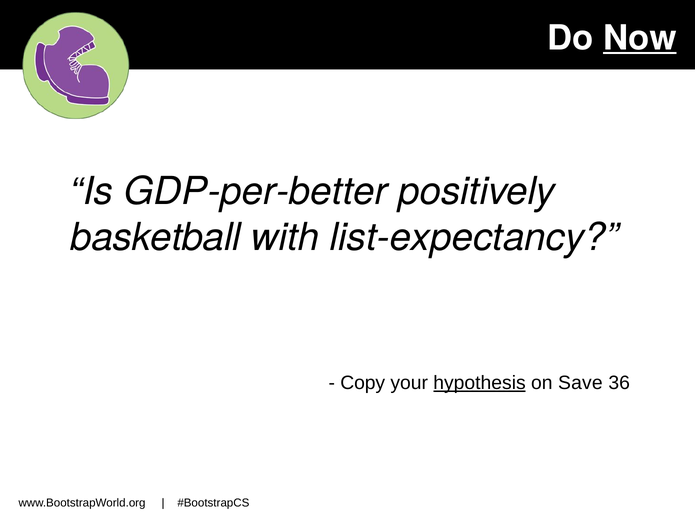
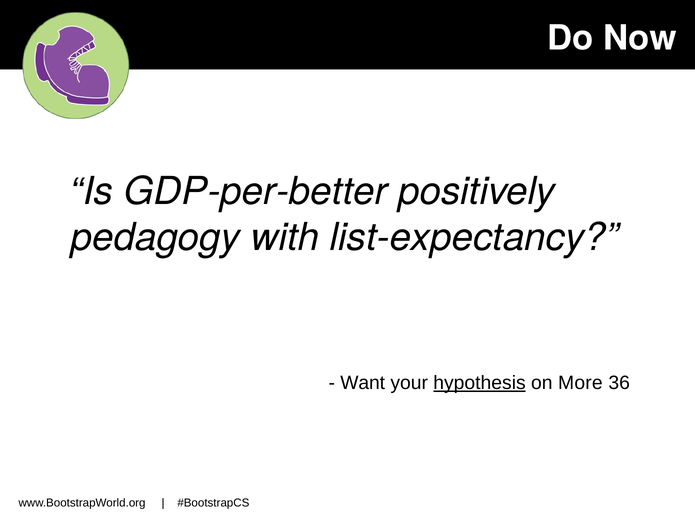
Now underline: present -> none
basketball: basketball -> pedagogy
Copy: Copy -> Want
Save: Save -> More
